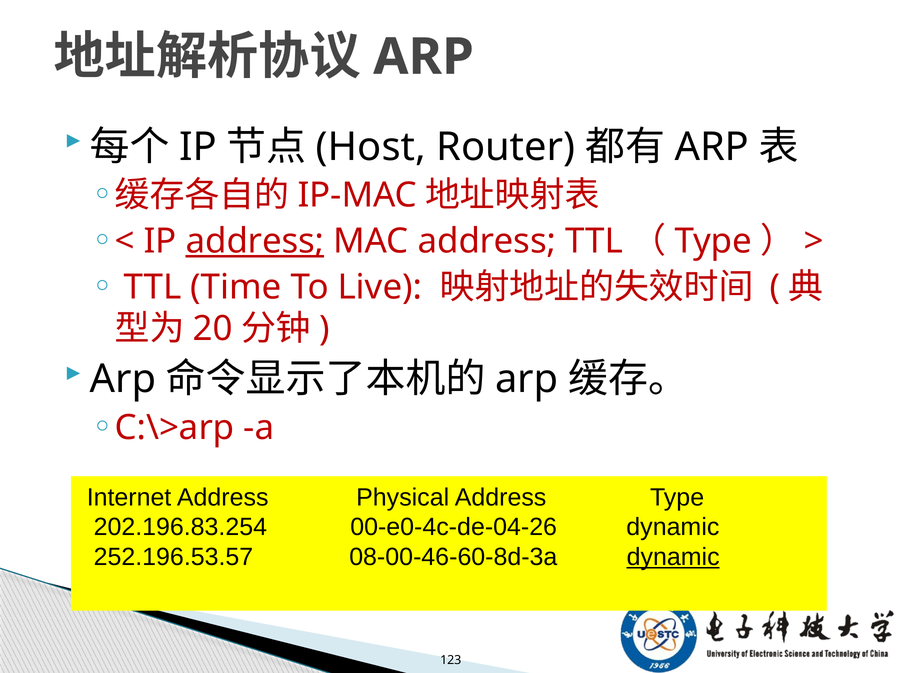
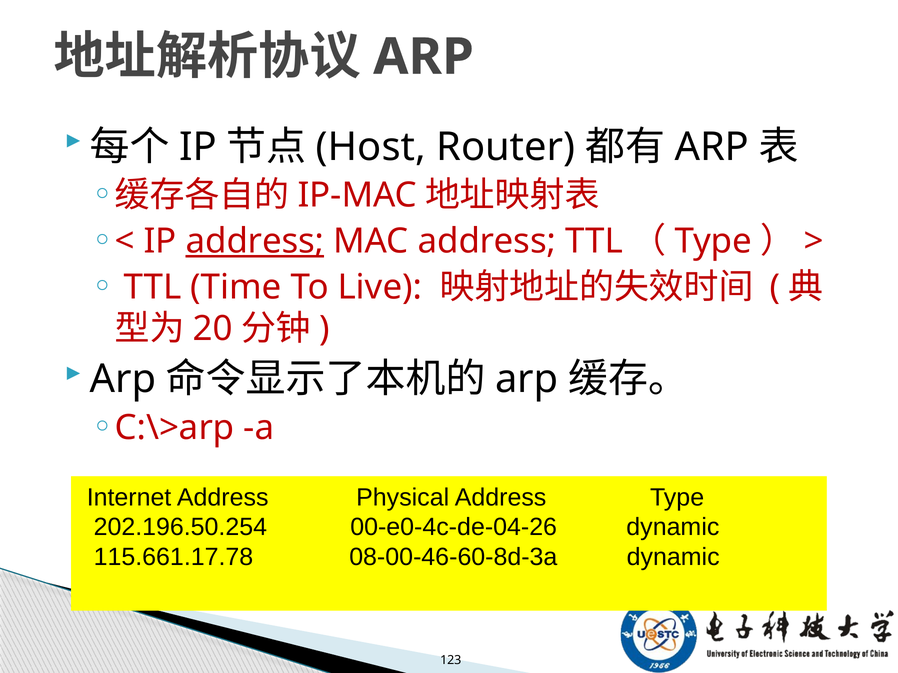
202.196.83.254: 202.196.83.254 -> 202.196.50.254
252.196.53.57: 252.196.53.57 -> 115.661.17.78
dynamic at (673, 558) underline: present -> none
